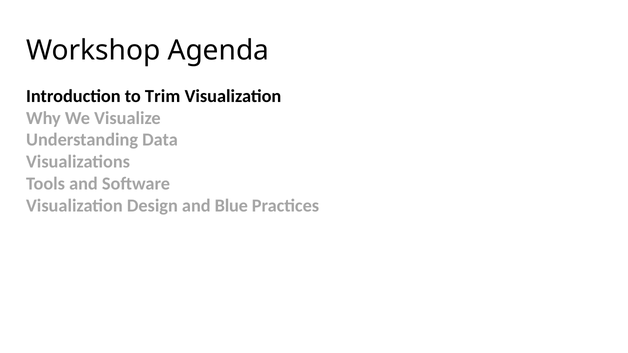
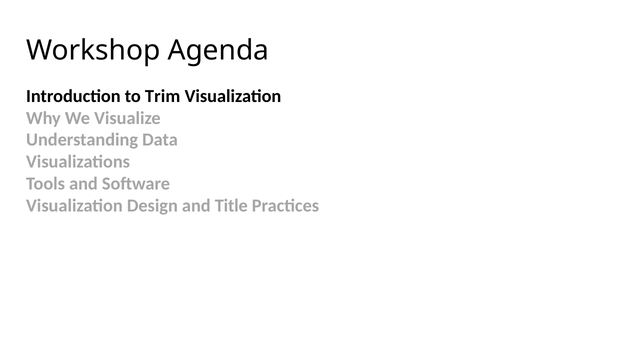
Blue: Blue -> Title
